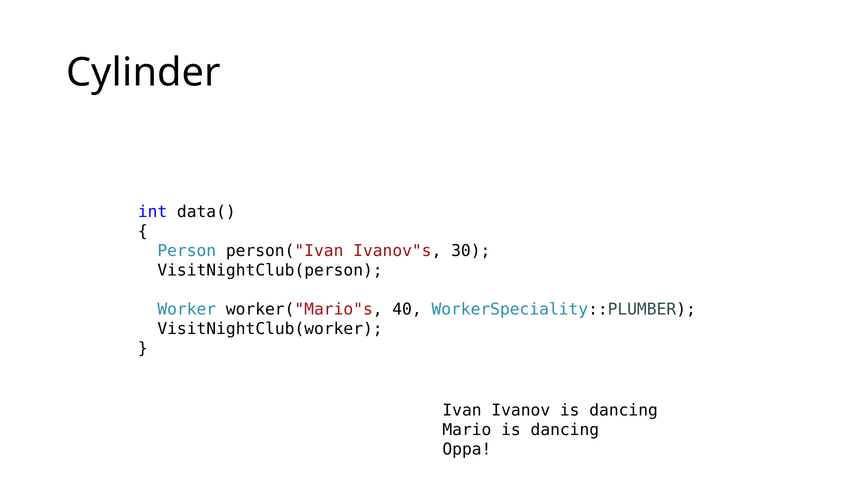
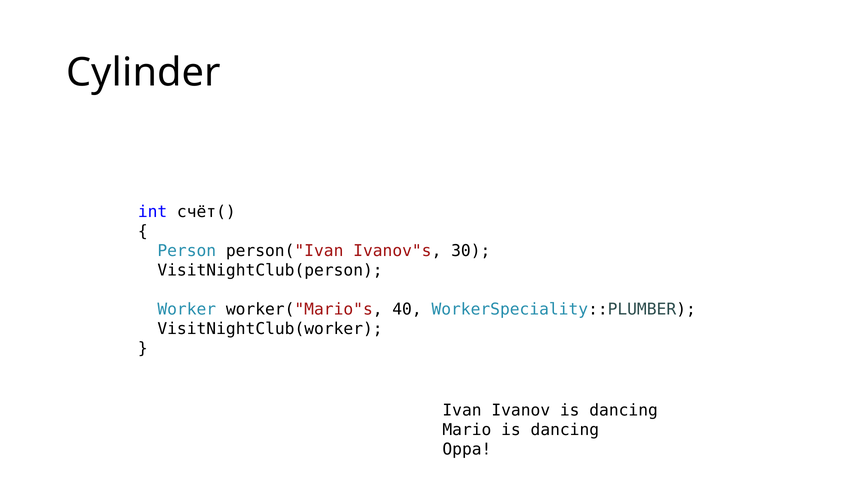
data(: data( -> счёт(
